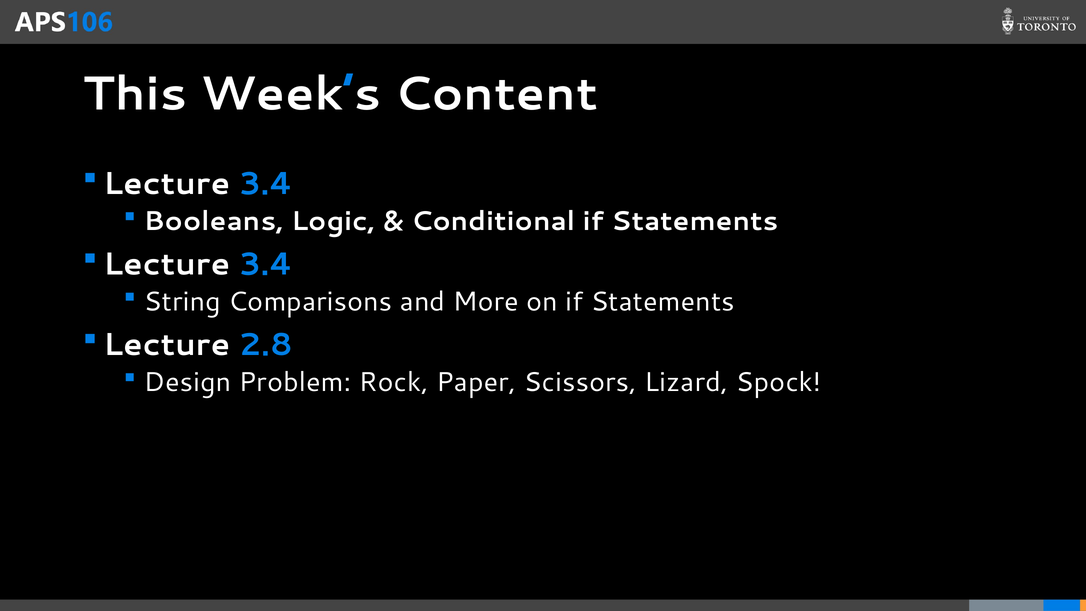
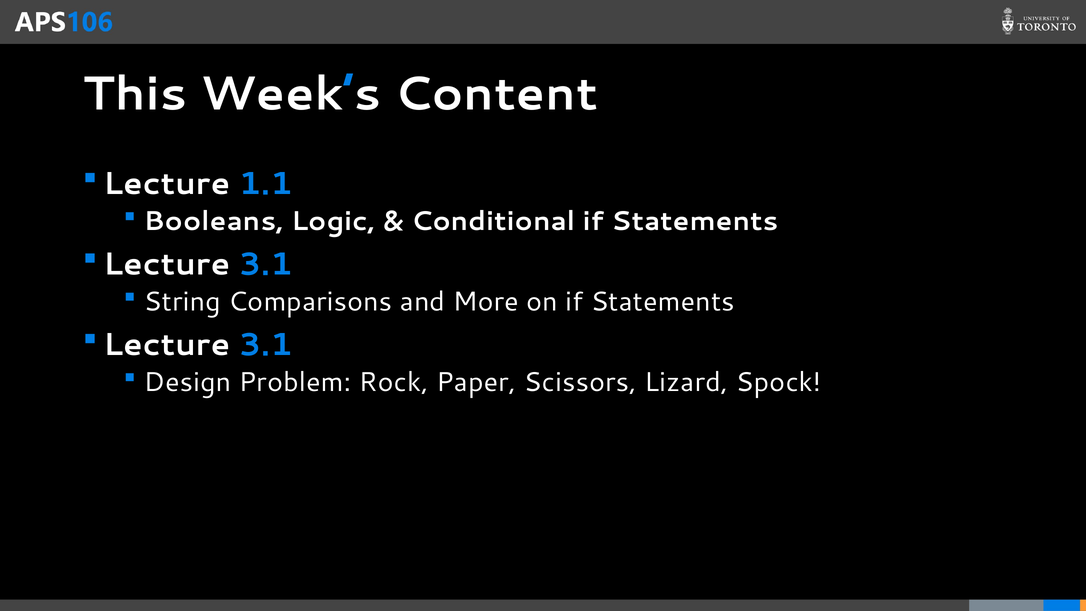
3.4 at (266, 184): 3.4 -> 1.1
3.4 at (266, 264): 3.4 -> 3.1
2.8 at (266, 345): 2.8 -> 3.1
